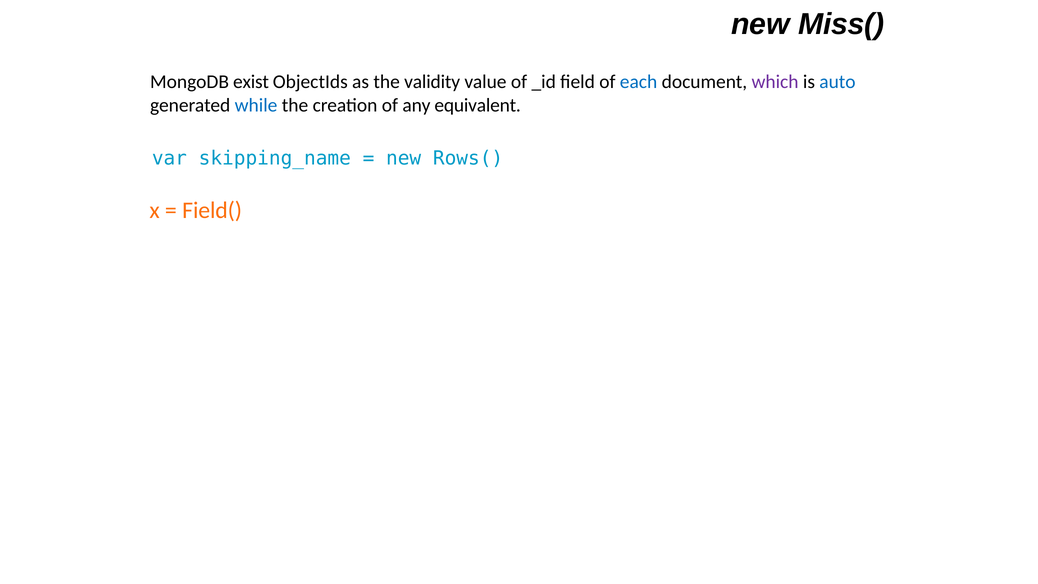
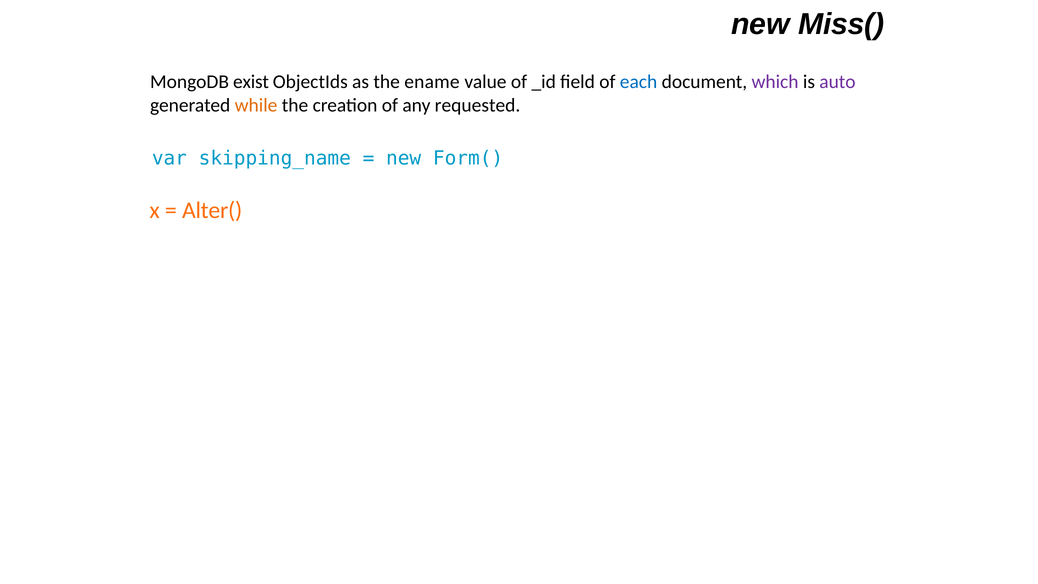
validity: validity -> ename
auto colour: blue -> purple
while colour: blue -> orange
equivalent: equivalent -> requested
Rows(: Rows( -> Form(
Field(: Field( -> Alter(
